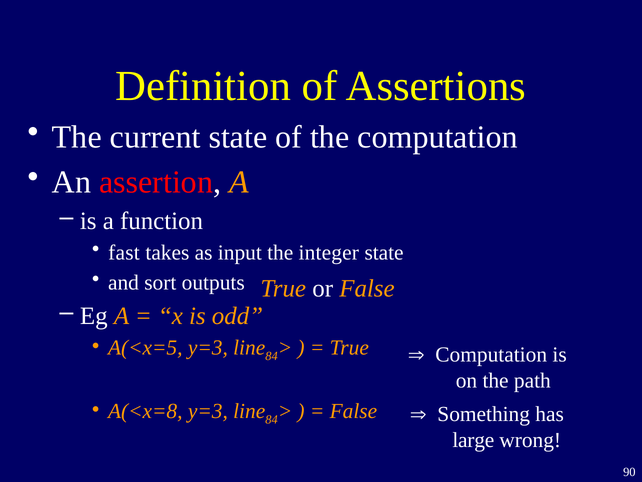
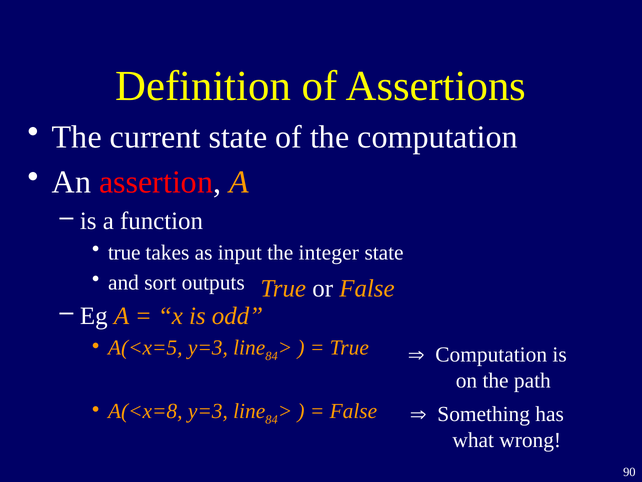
fast at (124, 253): fast -> true
large: large -> what
